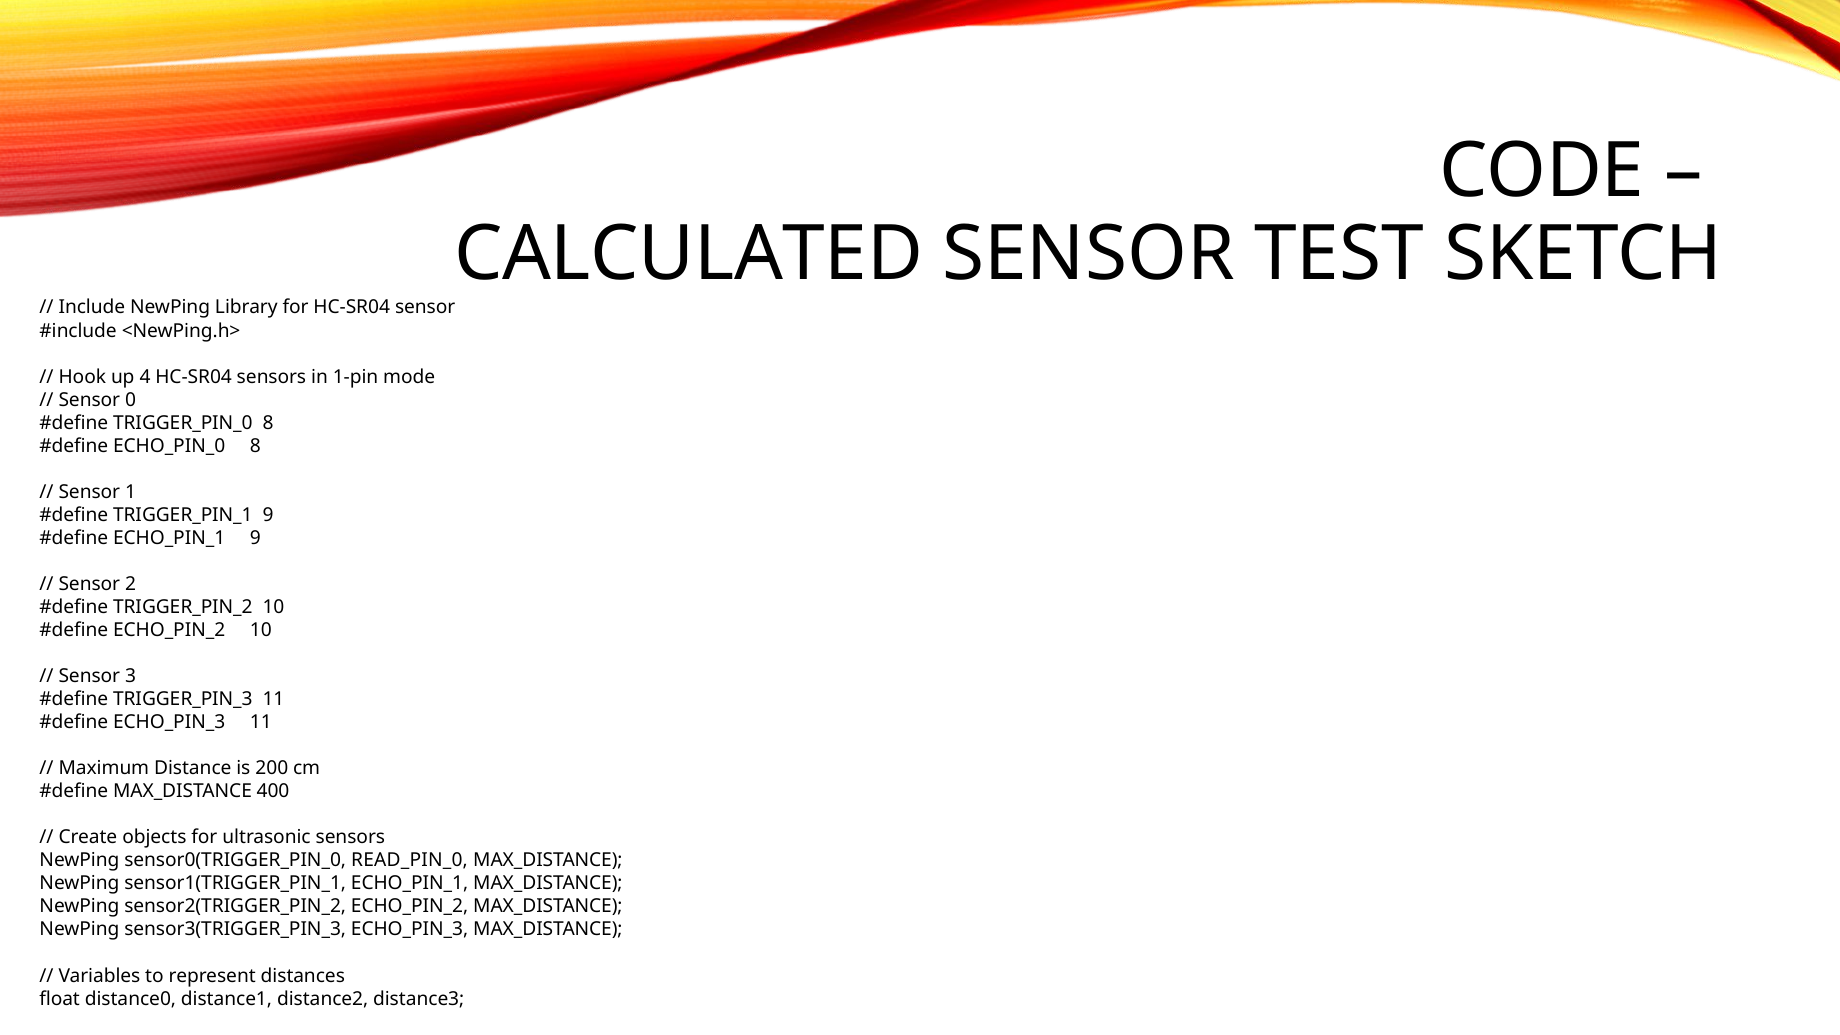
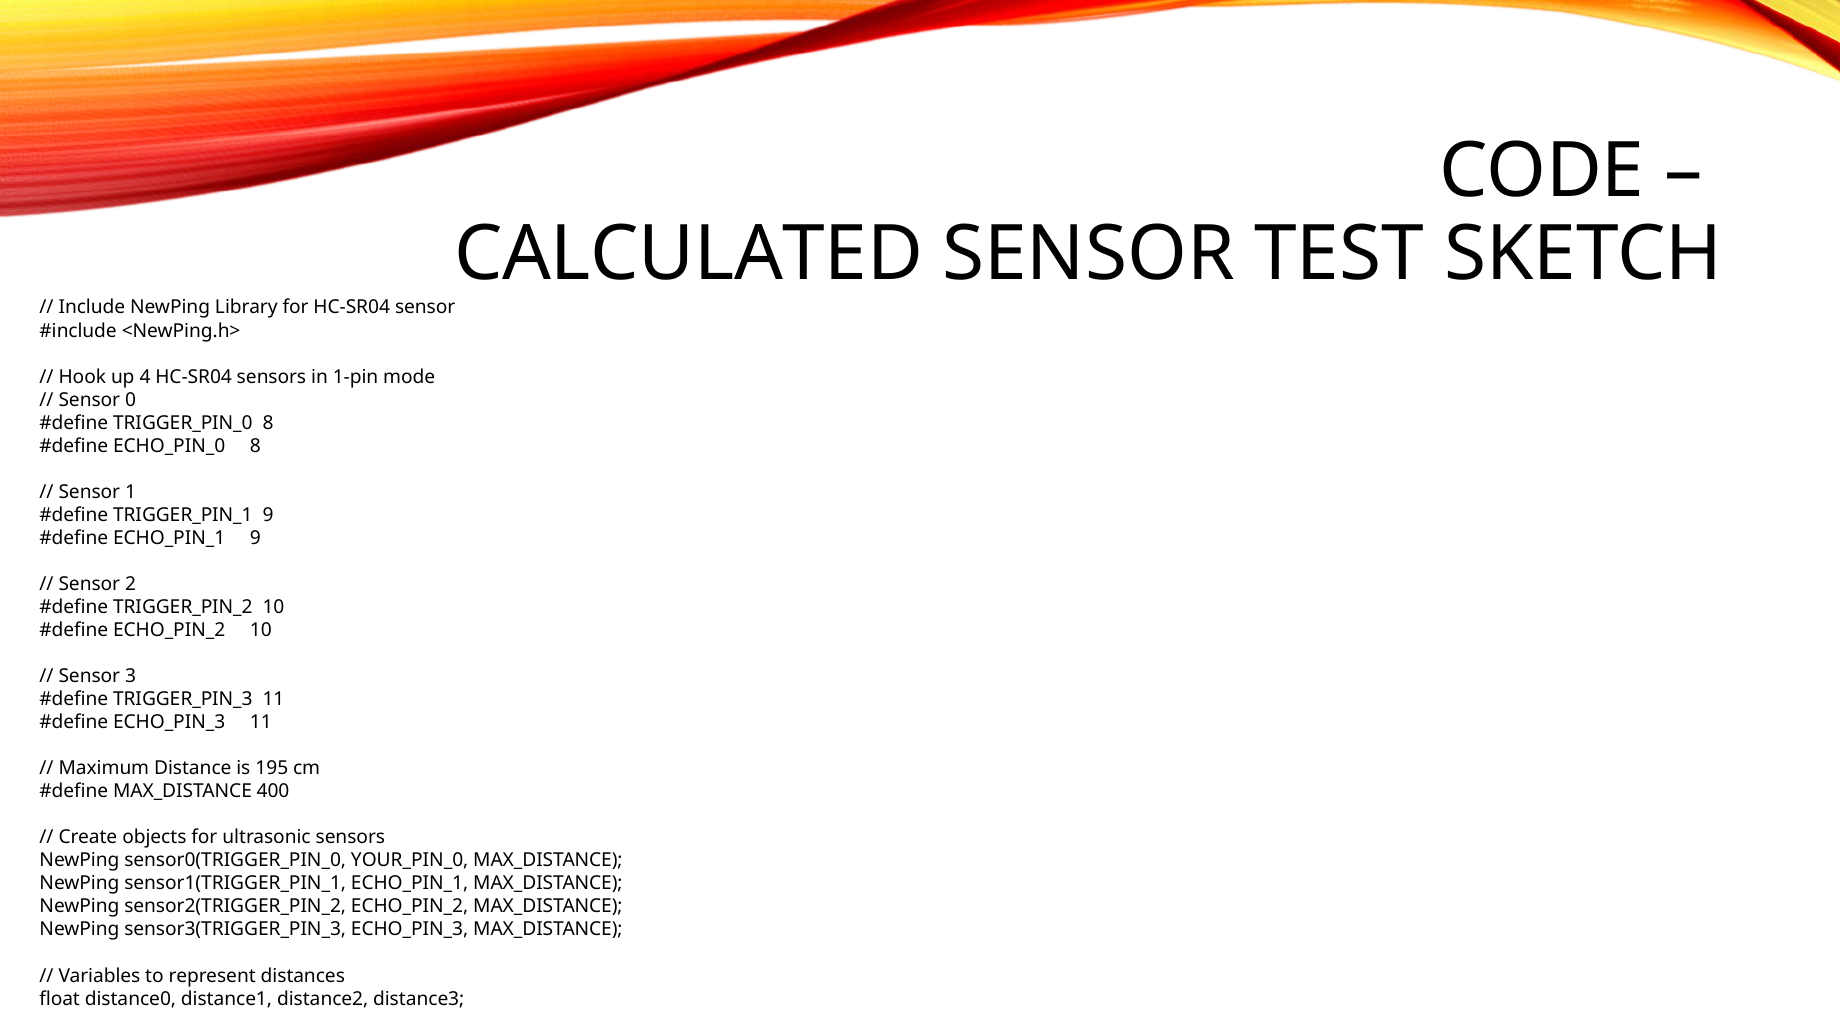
200: 200 -> 195
READ_PIN_0: READ_PIN_0 -> YOUR_PIN_0
